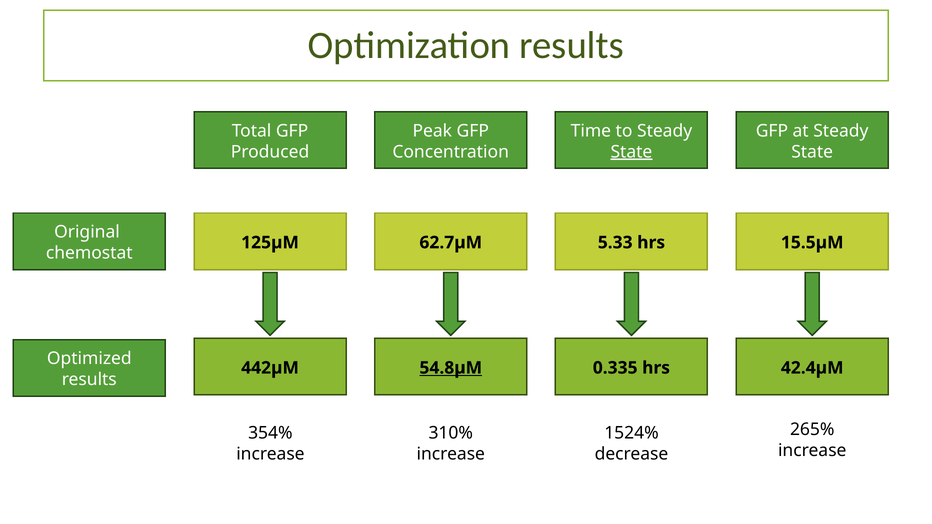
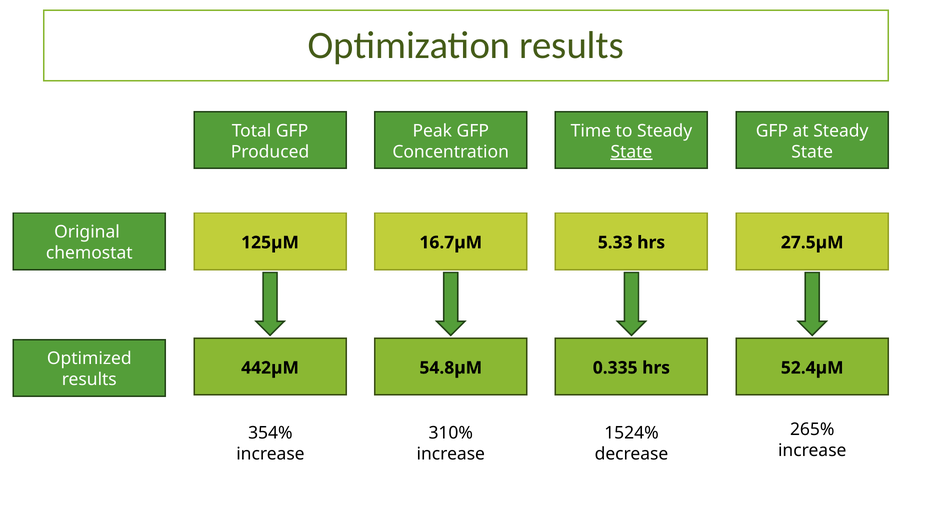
62.7µM: 62.7µM -> 16.7µM
15.5µM: 15.5µM -> 27.5µM
54.8µM underline: present -> none
42.4µM: 42.4µM -> 52.4µM
